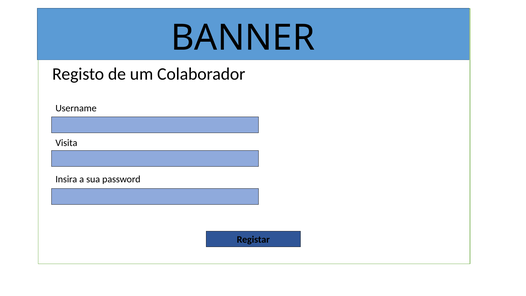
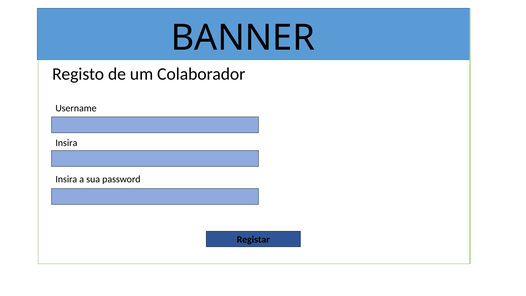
Visita at (66, 143): Visita -> Insira
